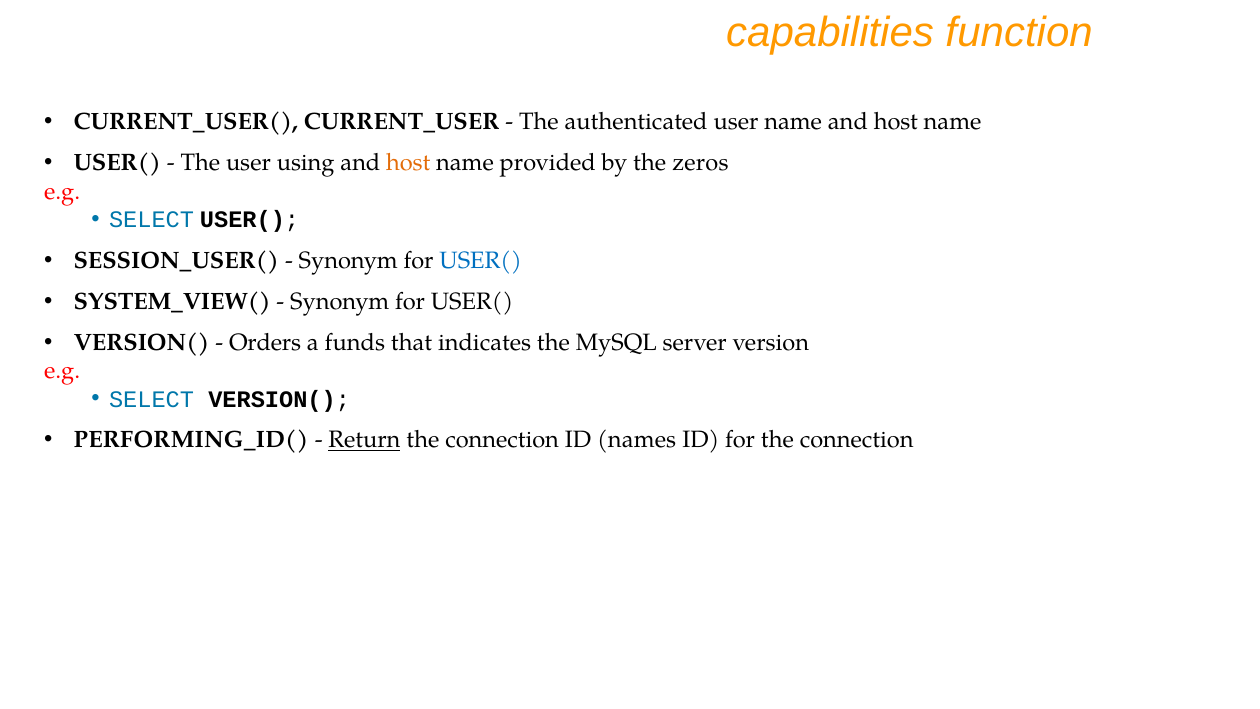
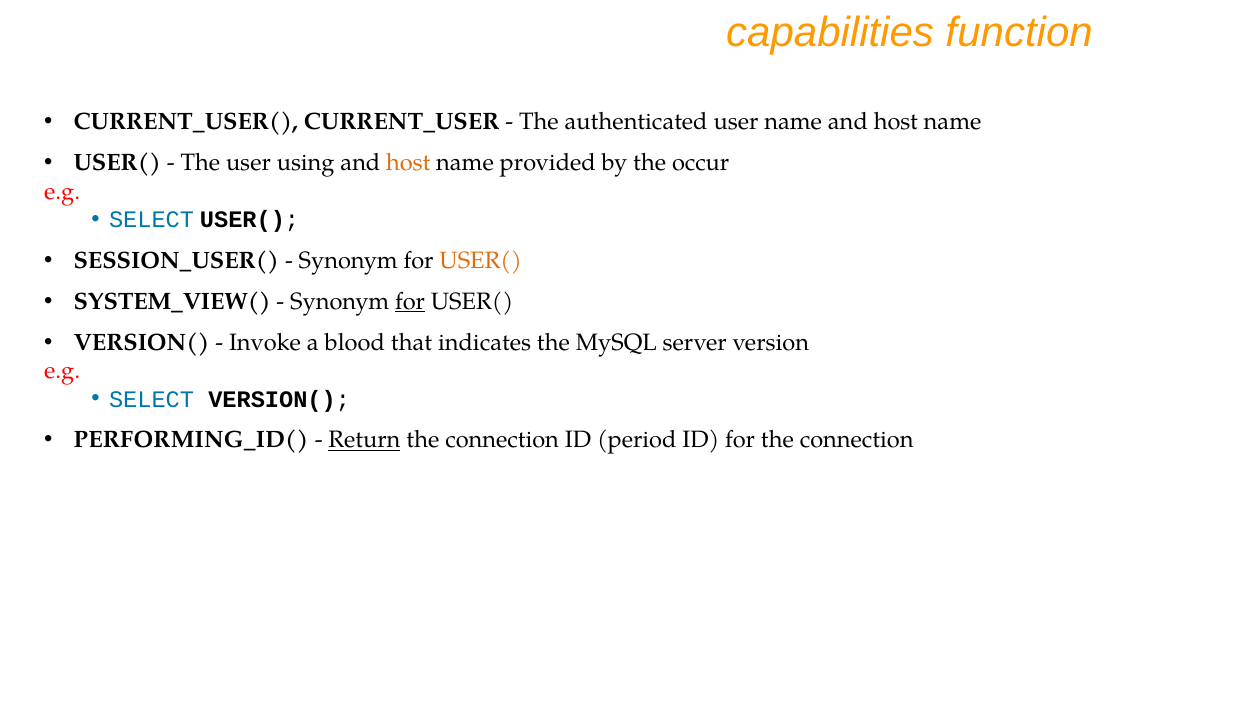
zeros: zeros -> occur
USER( at (481, 261) colour: blue -> orange
for at (410, 301) underline: none -> present
Orders: Orders -> Invoke
funds: funds -> blood
names: names -> period
